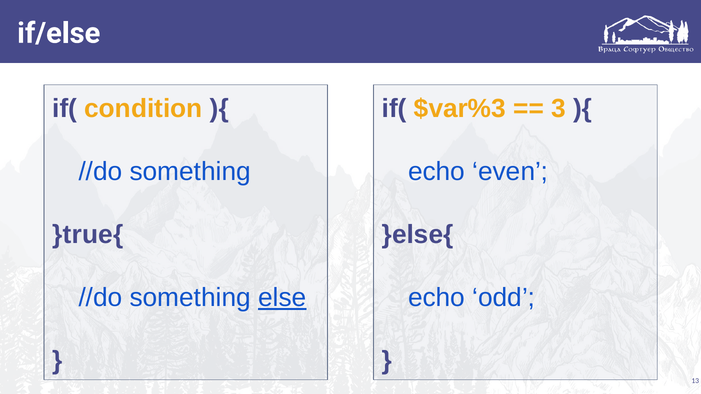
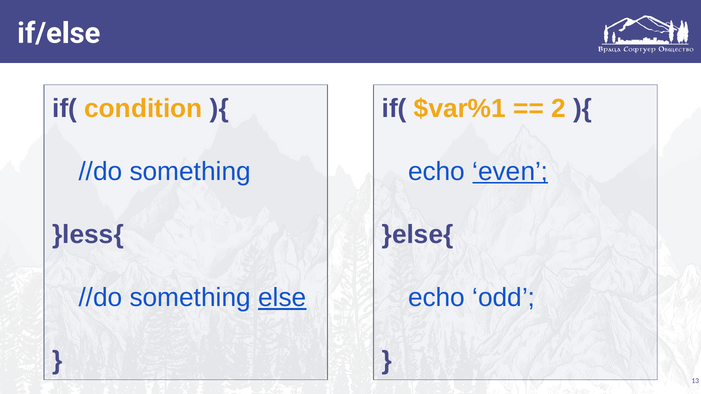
$var%3: $var%3 -> $var%1
3: 3 -> 2
even underline: none -> present
}true{: }true{ -> }less{
